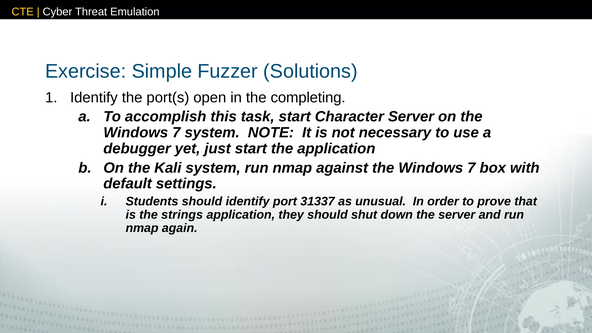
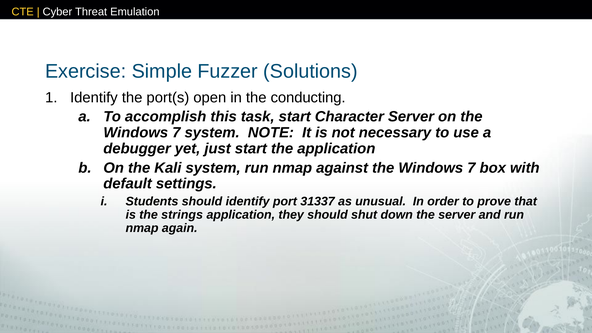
completing: completing -> conducting
